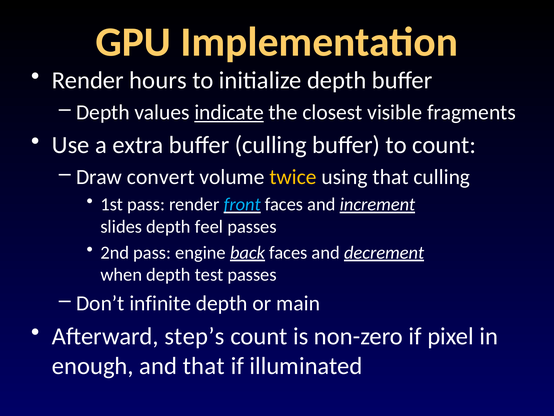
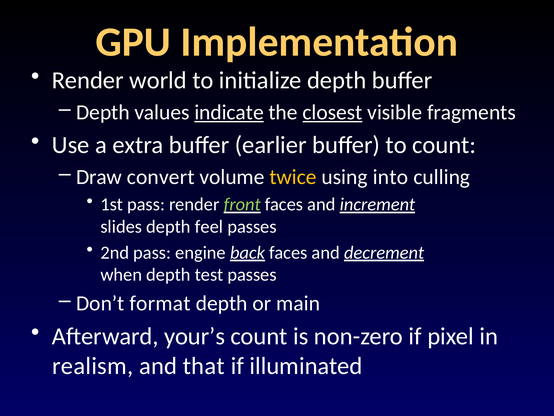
hours: hours -> world
closest underline: none -> present
buffer culling: culling -> earlier
using that: that -> into
front colour: light blue -> light green
infinite: infinite -> format
step’s: step’s -> your’s
enough: enough -> realism
